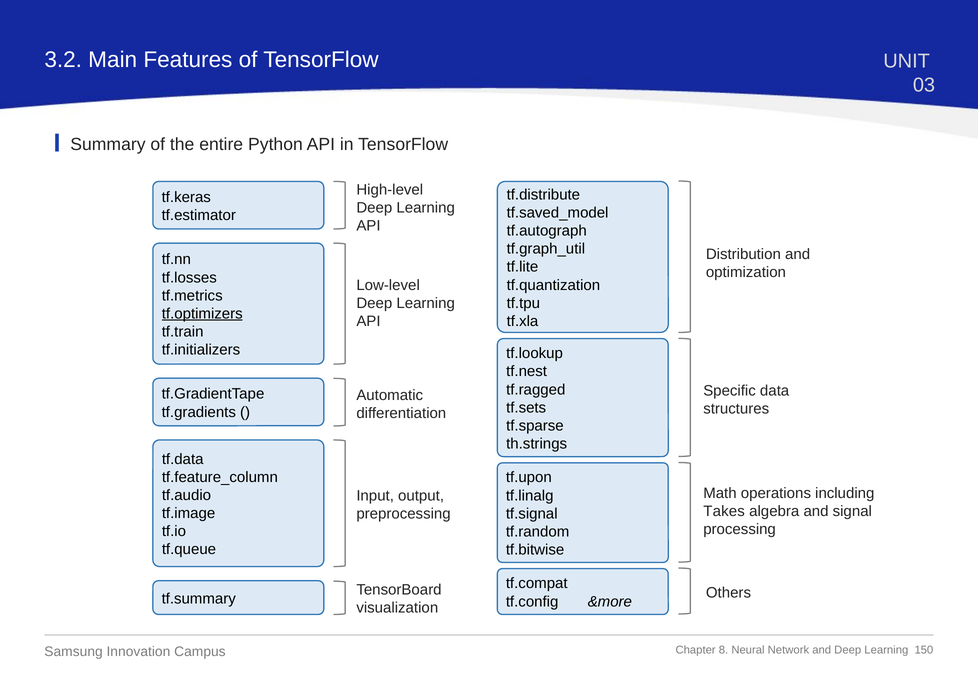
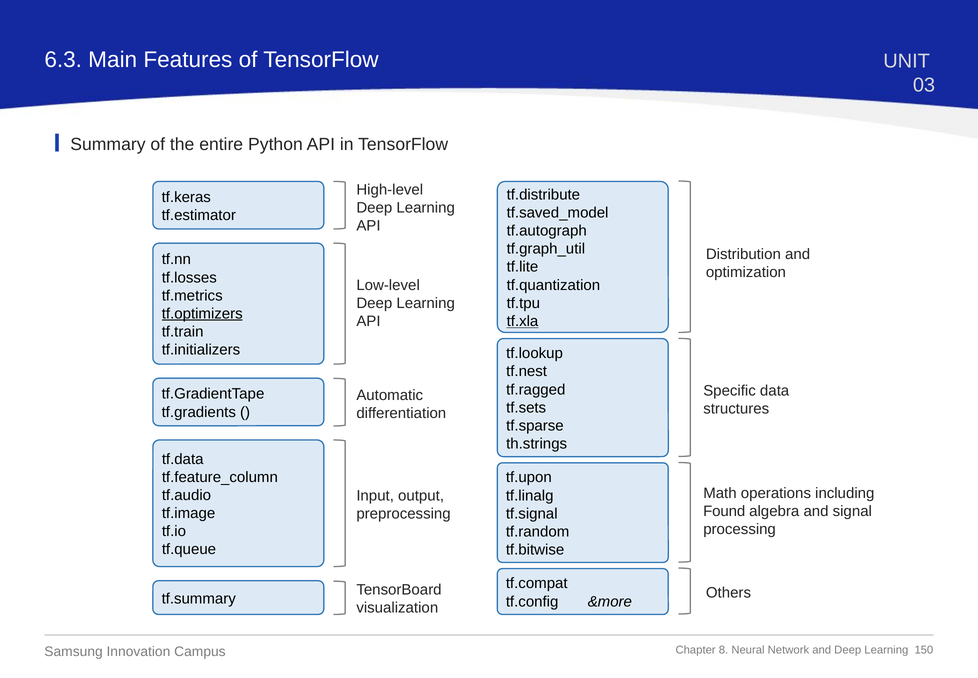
3.2: 3.2 -> 6.3
tf.xla underline: none -> present
Takes: Takes -> Found
